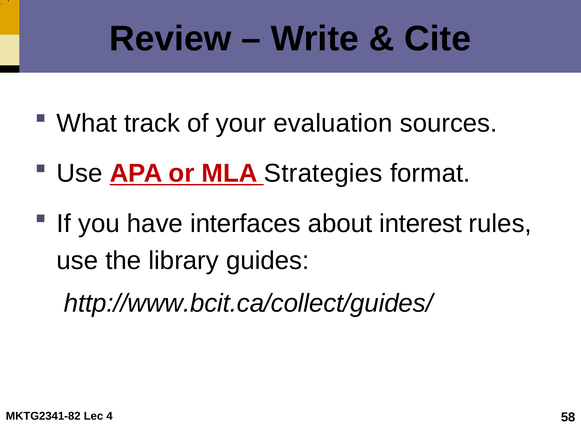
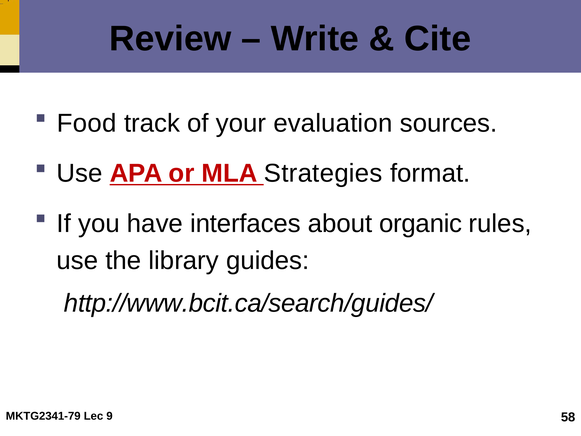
What: What -> Food
interest: interest -> organic
http://www.bcit.ca/collect/guides/: http://www.bcit.ca/collect/guides/ -> http://www.bcit.ca/search/guides/
MKTG2341-82: MKTG2341-82 -> MKTG2341-79
4: 4 -> 9
